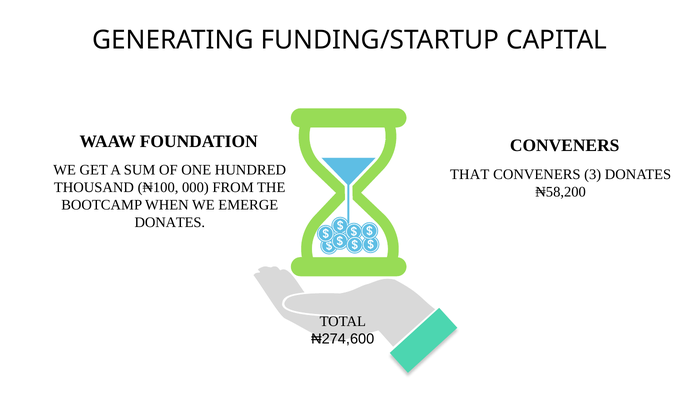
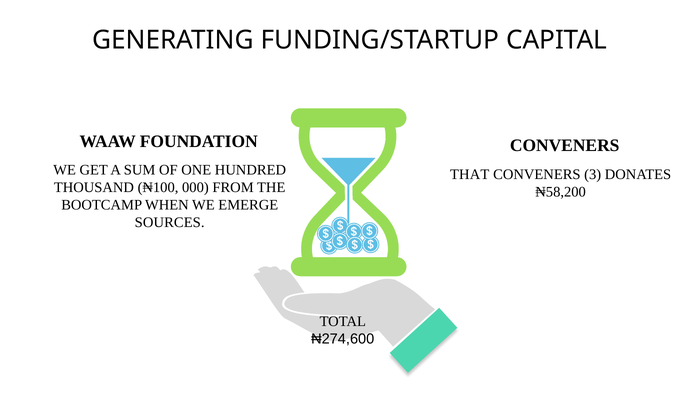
DONATES at (170, 222): DONATES -> SOURCES
